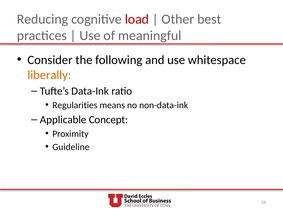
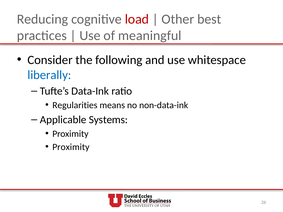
liberally colour: orange -> blue
Concept: Concept -> Systems
Guideline at (71, 147): Guideline -> Proximity
